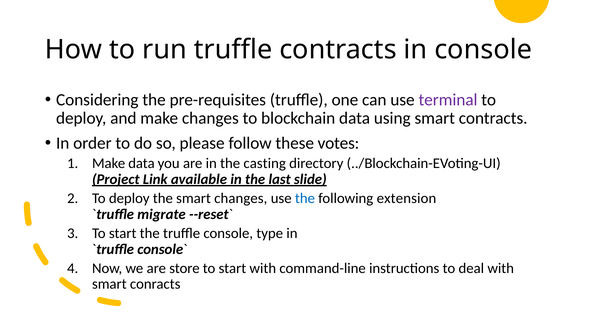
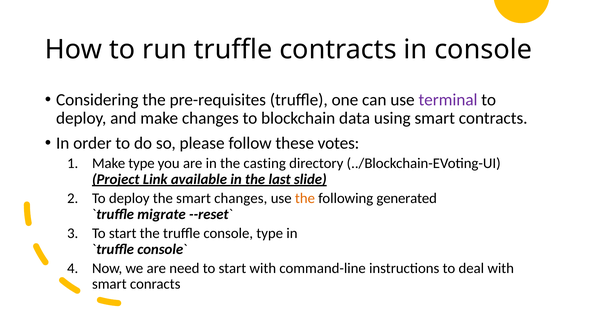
Make data: data -> type
the at (305, 198) colour: blue -> orange
extension: extension -> generated
store: store -> need
